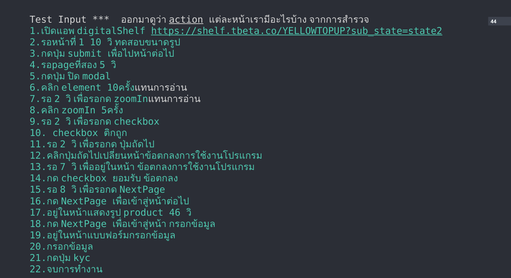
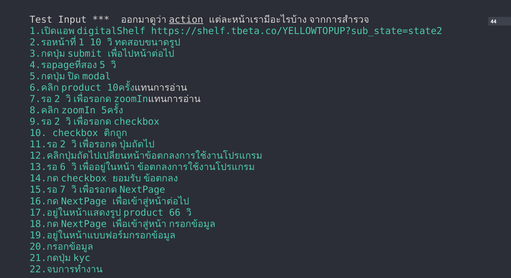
https://shelf.tbeta.co/YELLOWTOPUP?sub_state=state2 underline: present -> none
element at (81, 88): element -> product
7 at (63, 168): 7 -> 6
8 at (63, 190): 8 -> 7
46: 46 -> 66
